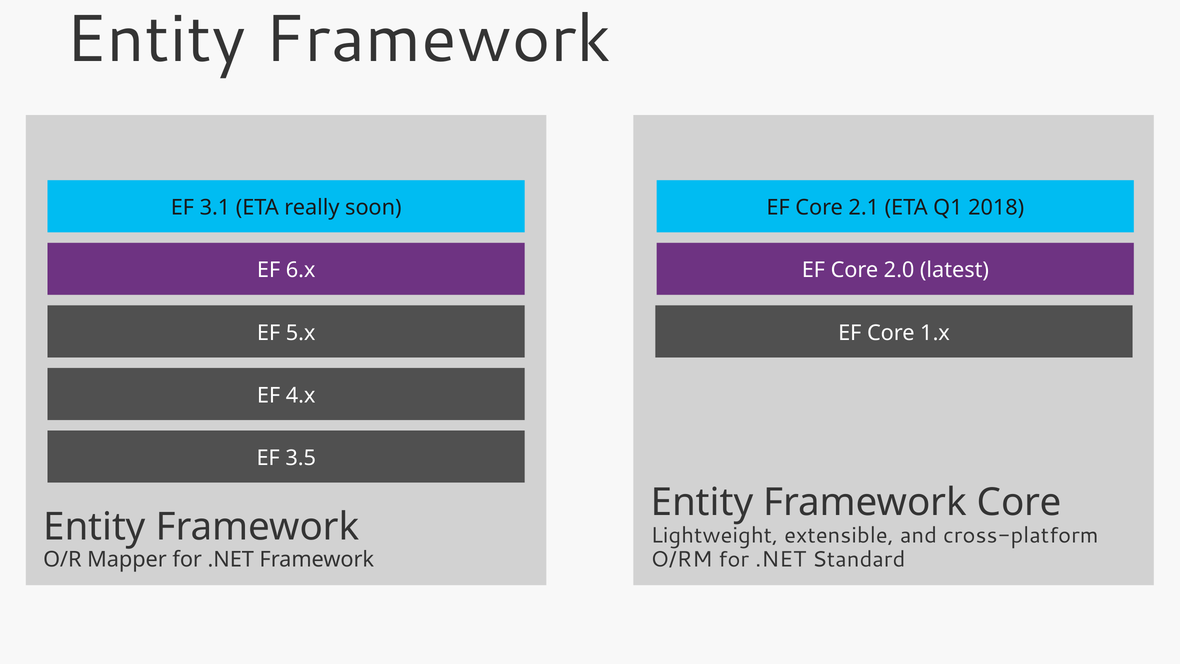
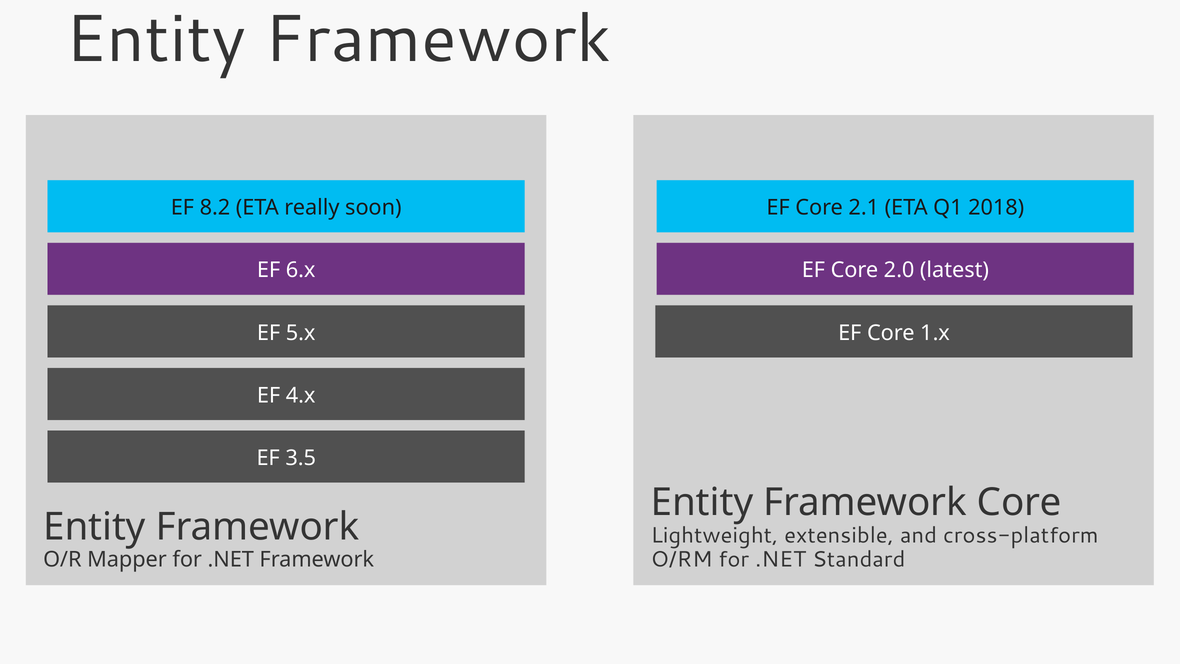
3.1: 3.1 -> 8.2
